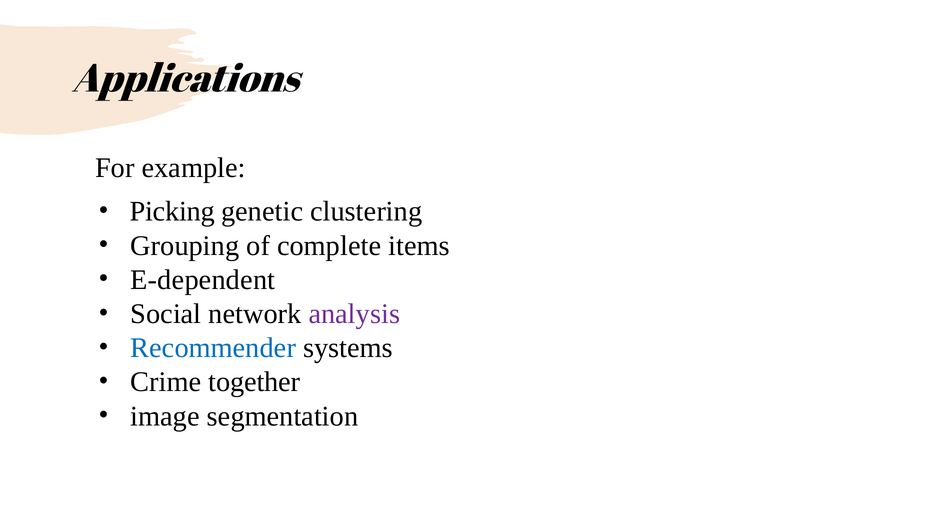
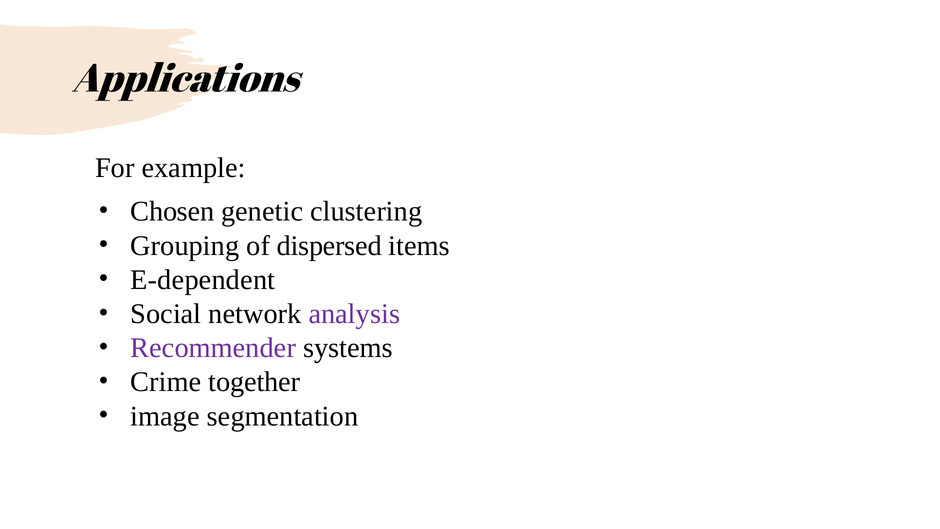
Picking: Picking -> Chosen
complete: complete -> dispersed
Recommender colour: blue -> purple
